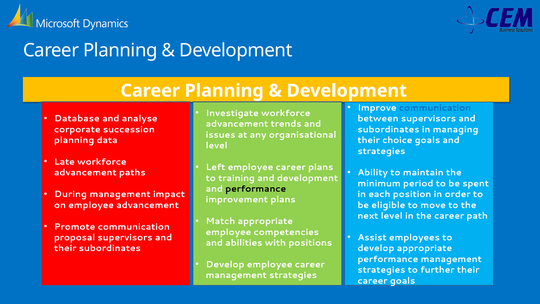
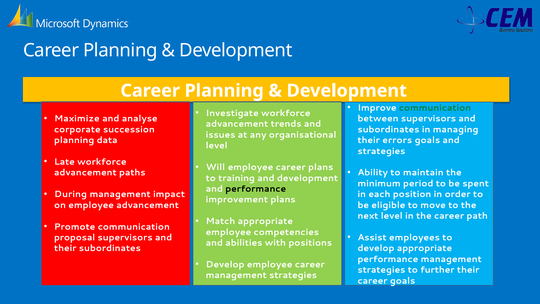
communication at (435, 108) colour: blue -> green
Database: Database -> Maximize
choice: choice -> errors
Left: Left -> Will
